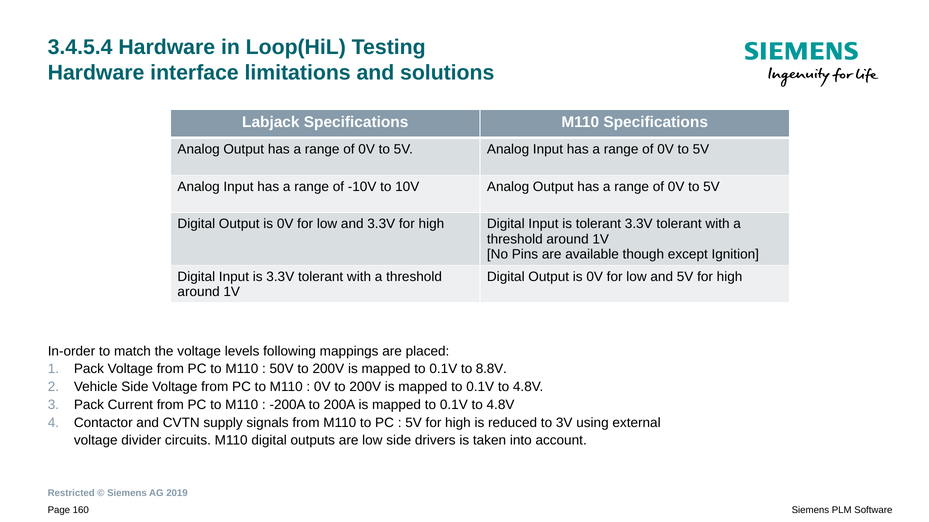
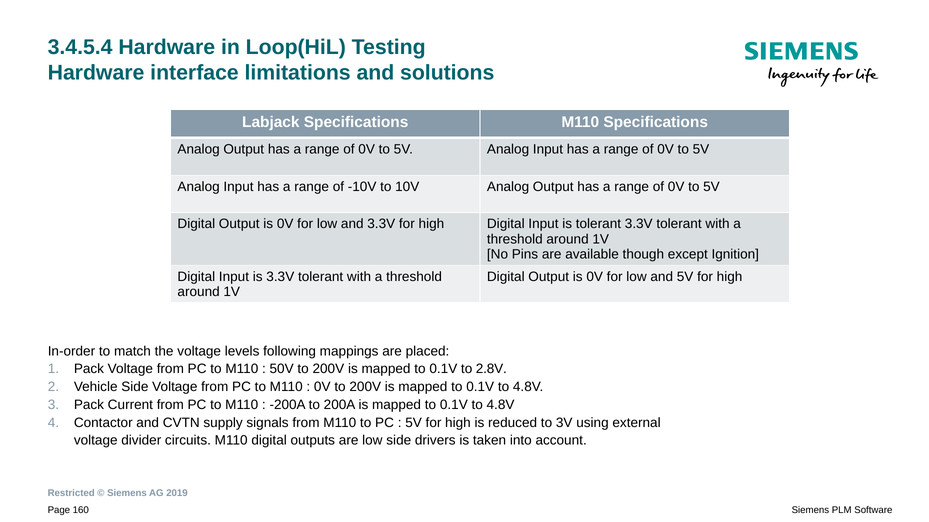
8.8V: 8.8V -> 2.8V
